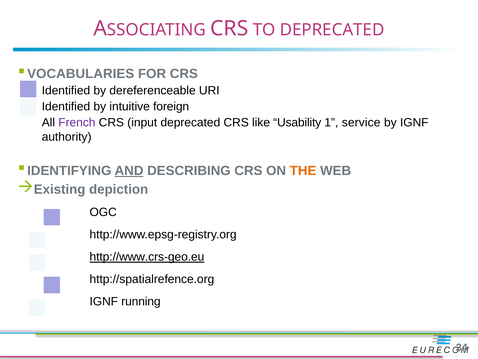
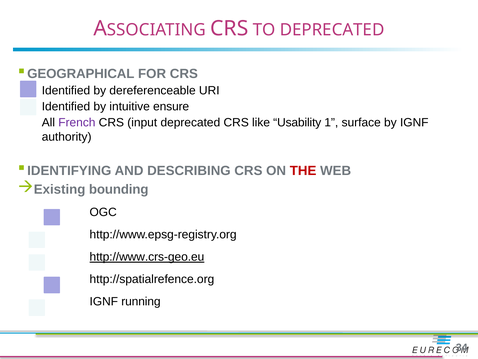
VOCABULARIES: VOCABULARIES -> GEOGRAPHICAL
foreign: foreign -> ensure
service: service -> surface
AND underline: present -> none
THE colour: orange -> red
depiction: depiction -> bounding
